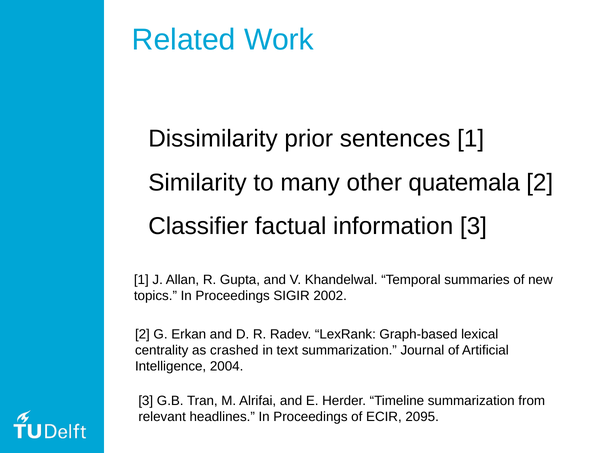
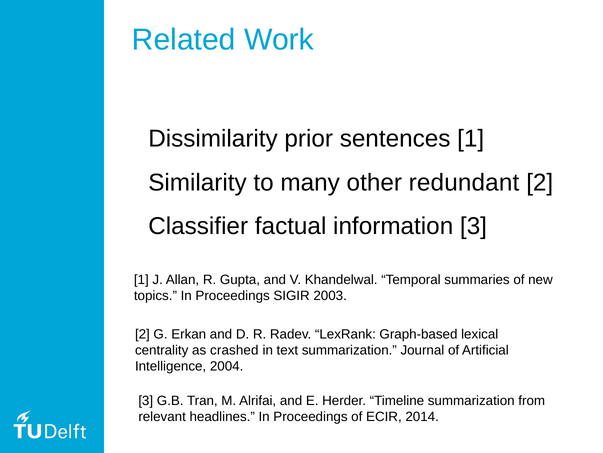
quatemala: quatemala -> redundant
2002: 2002 -> 2003
2095: 2095 -> 2014
